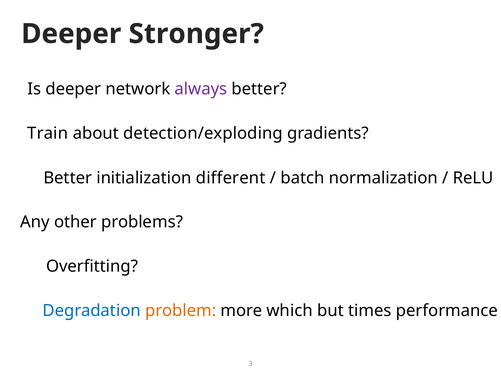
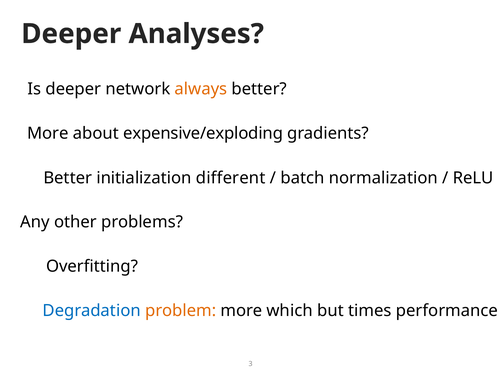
Stronger: Stronger -> Analyses
always colour: purple -> orange
Train at (48, 133): Train -> More
detection/exploding: detection/exploding -> expensive/exploding
